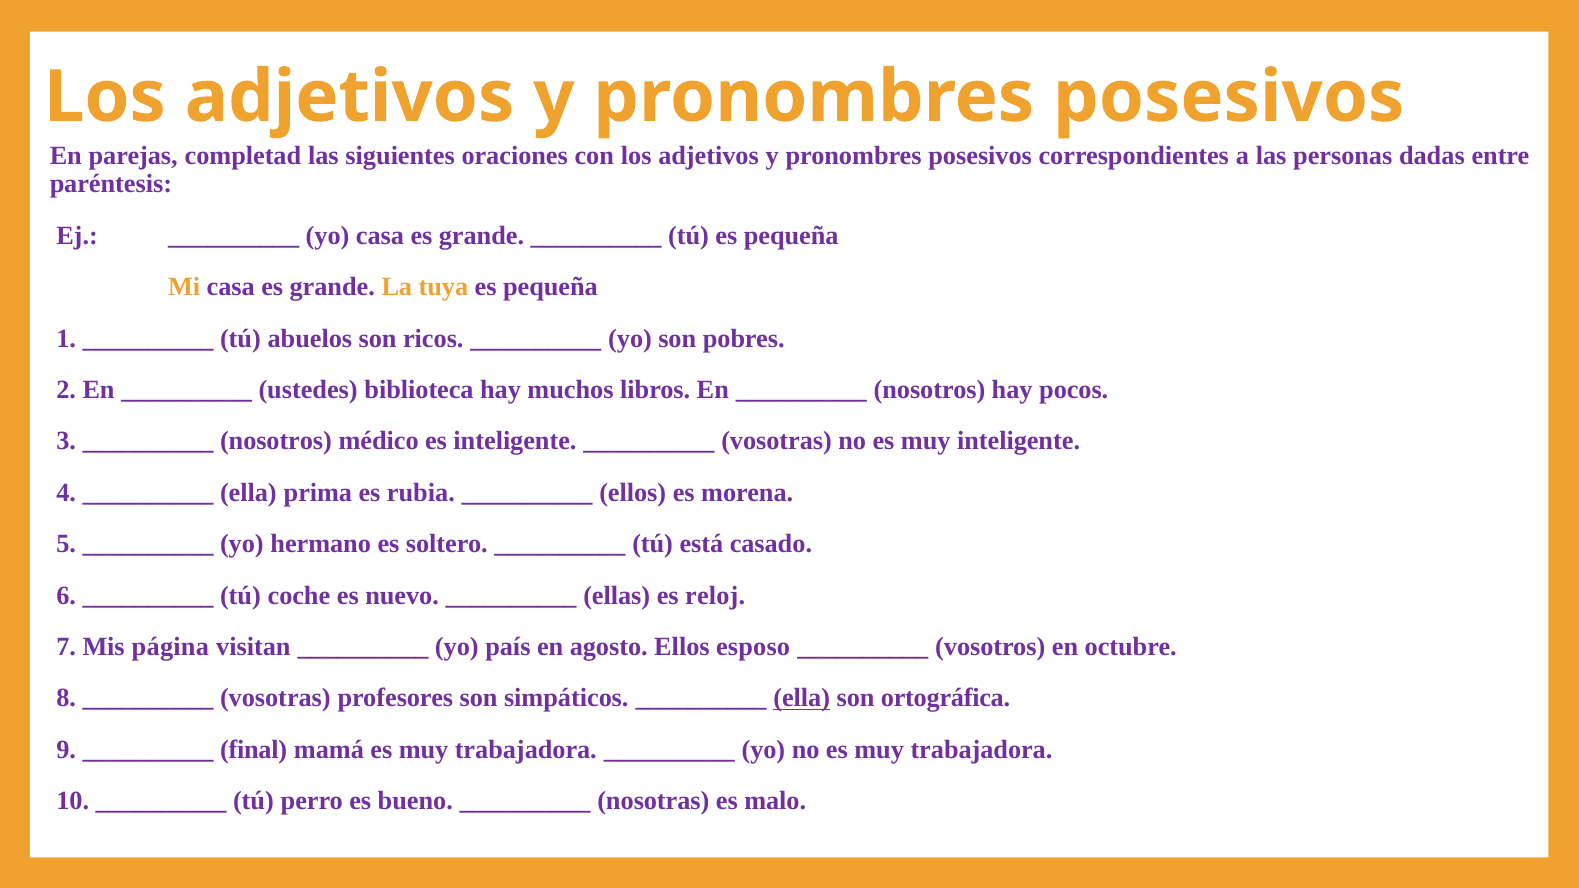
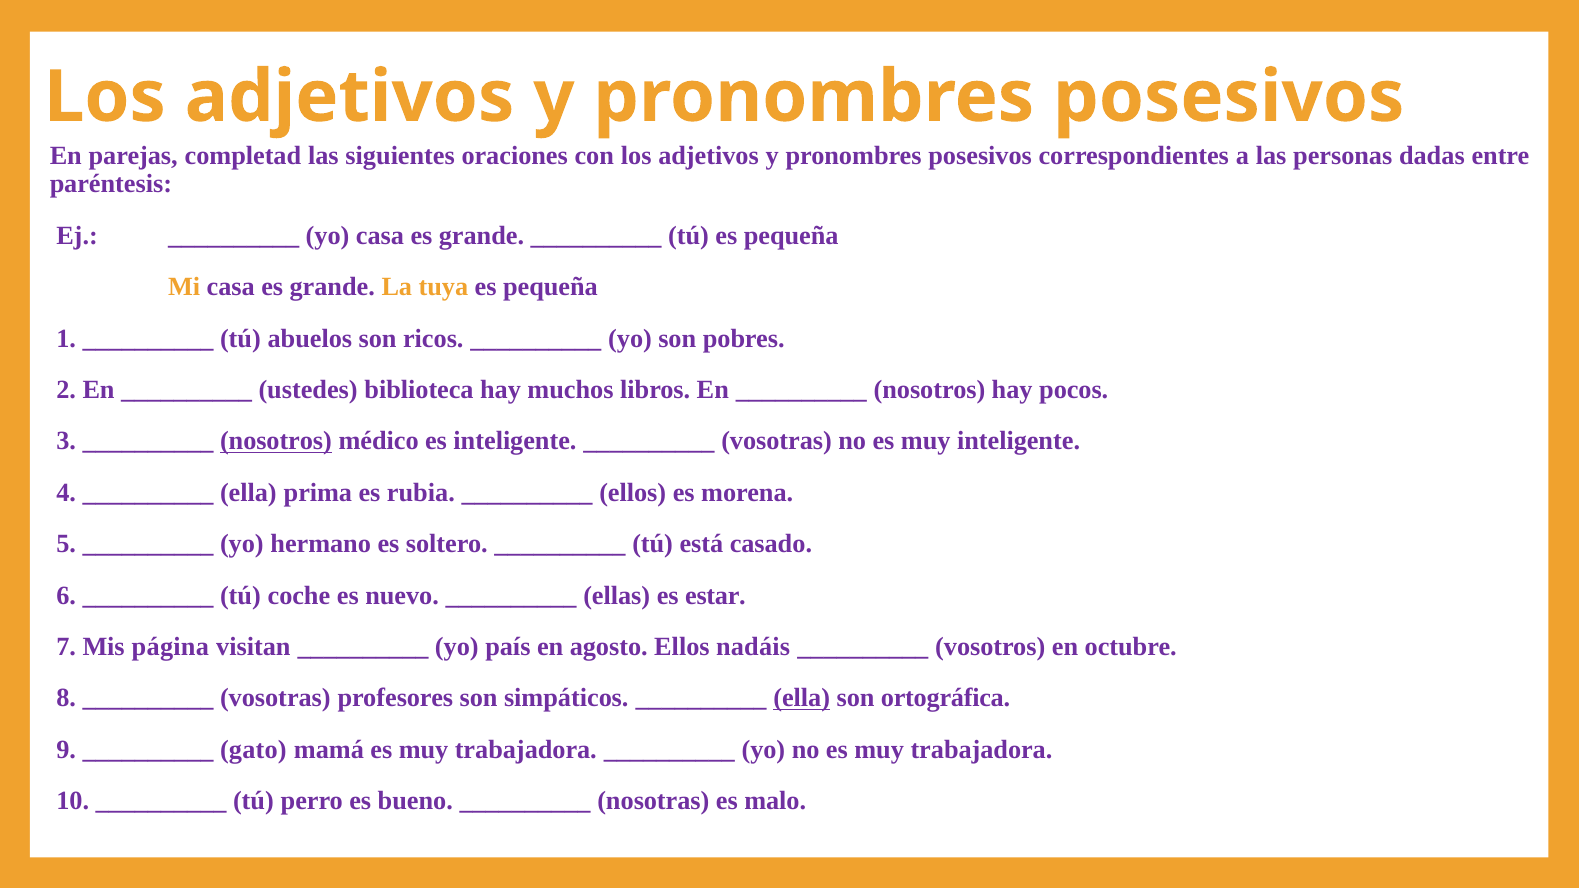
nosotros at (276, 441) underline: none -> present
reloj: reloj -> estar
esposo: esposo -> nadáis
final: final -> gato
